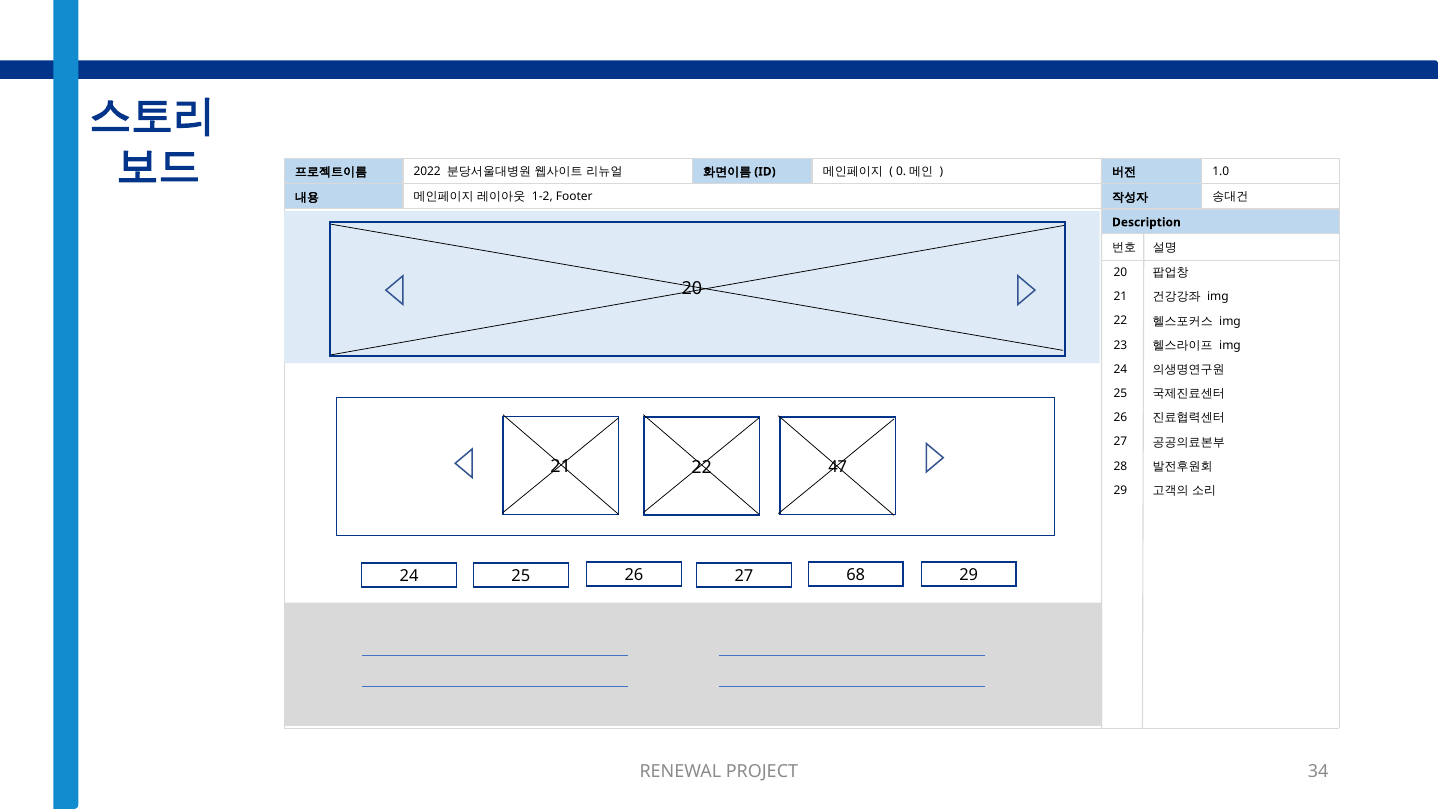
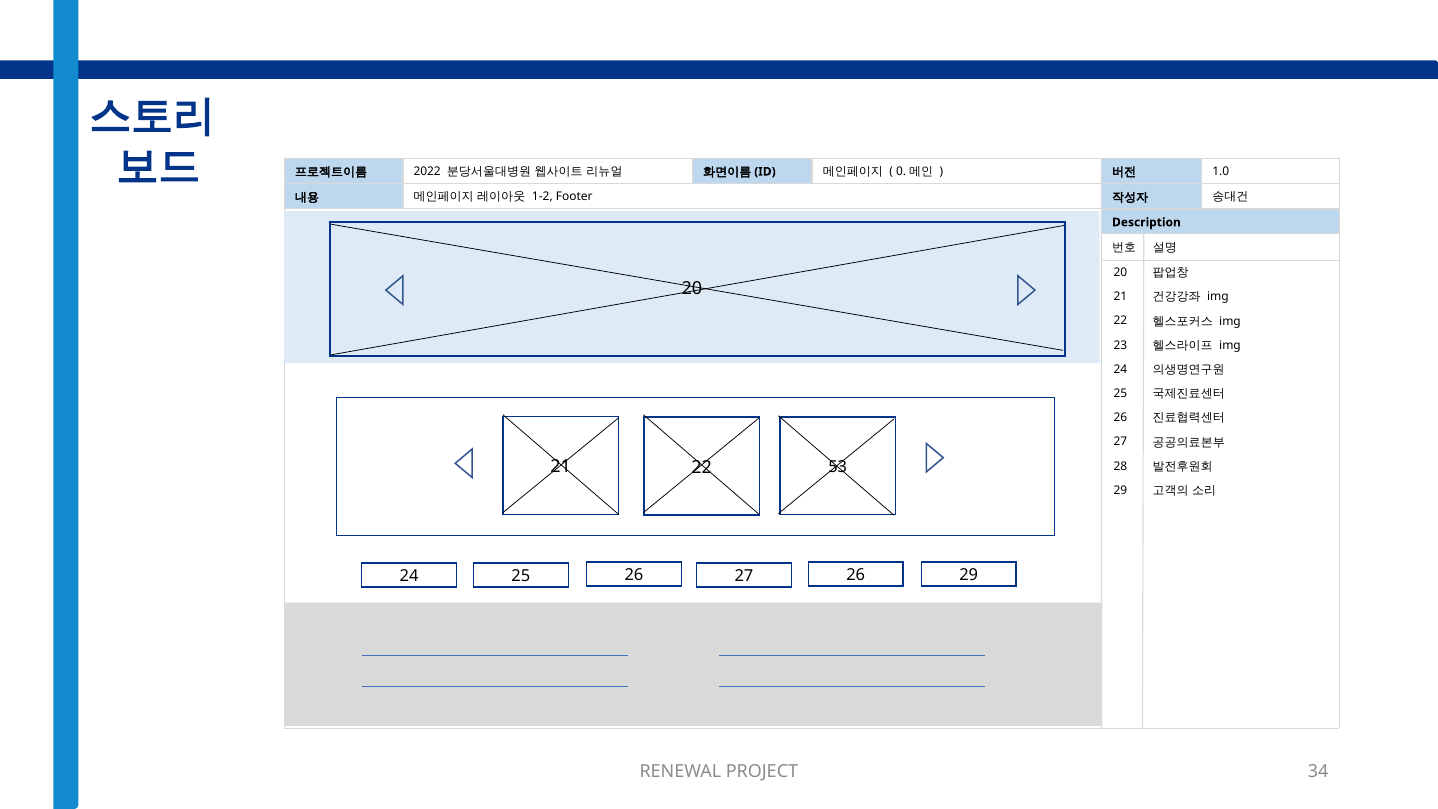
47: 47 -> 53
27 68: 68 -> 26
